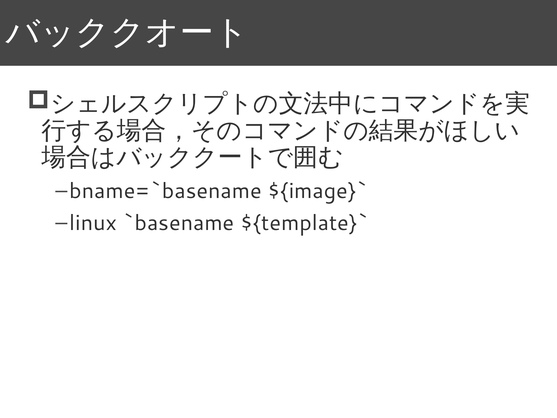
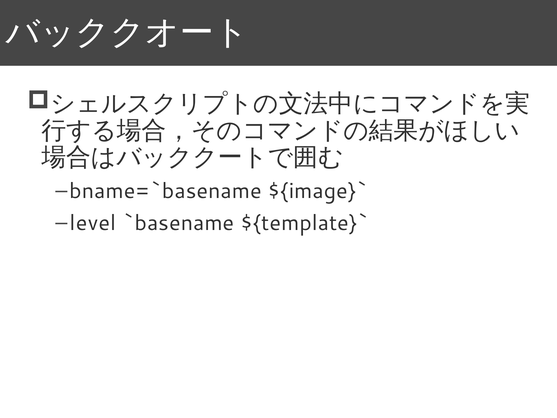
linux: linux -> level
